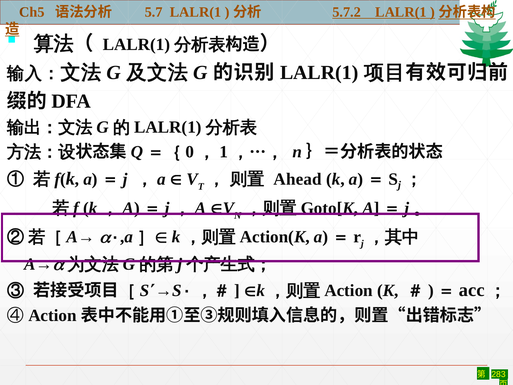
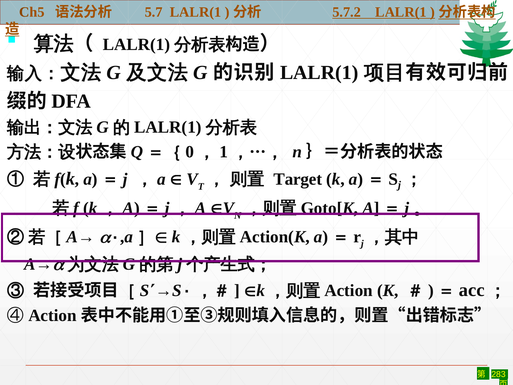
Ahead: Ahead -> Target
